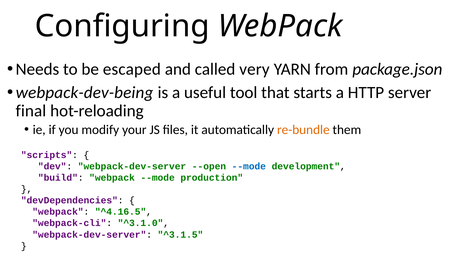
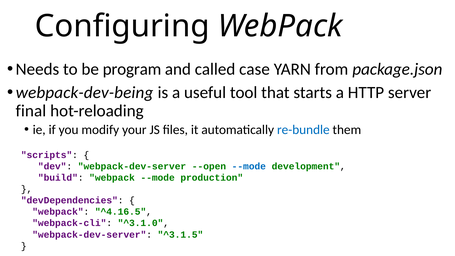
escaped: escaped -> program
very: very -> case
re-bundle colour: orange -> blue
